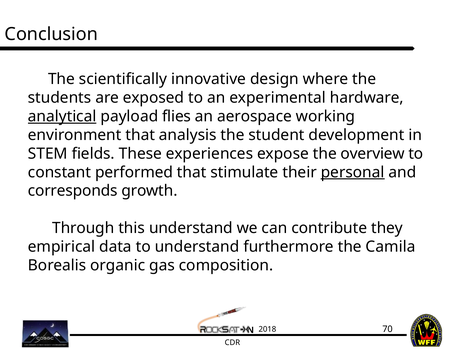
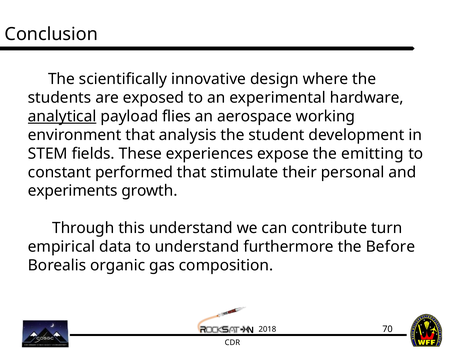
overview: overview -> emitting
personal underline: present -> none
corresponds: corresponds -> experiments
they: they -> turn
Camila: Camila -> Before
